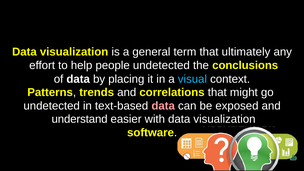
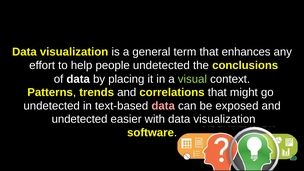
ultimately: ultimately -> enhances
visual colour: light blue -> light green
understand at (80, 119): understand -> undetected
